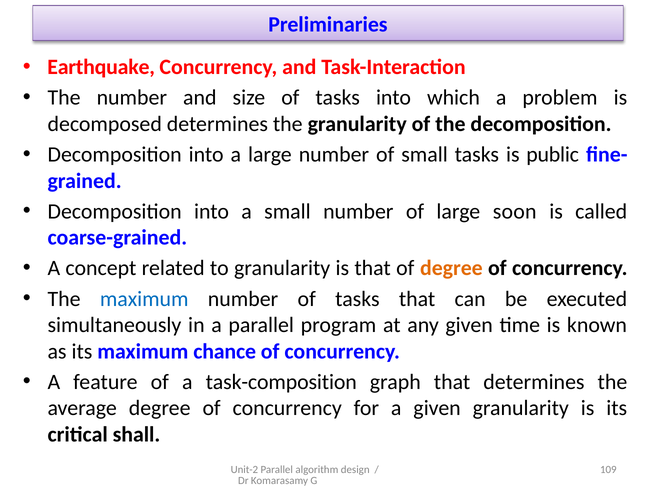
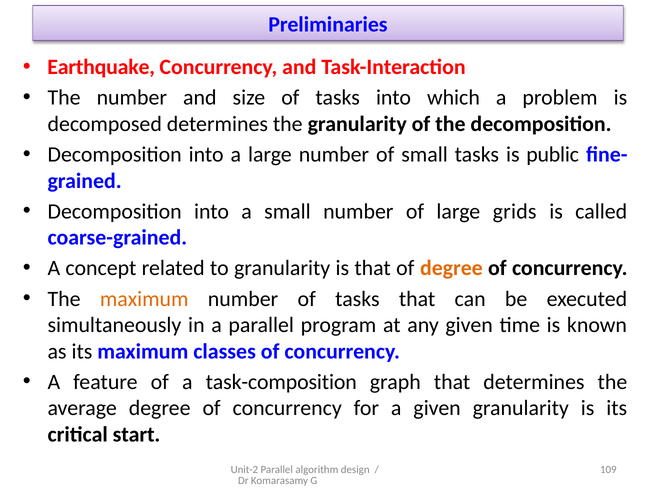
soon: soon -> grids
maximum at (144, 299) colour: blue -> orange
chance: chance -> classes
shall: shall -> start
